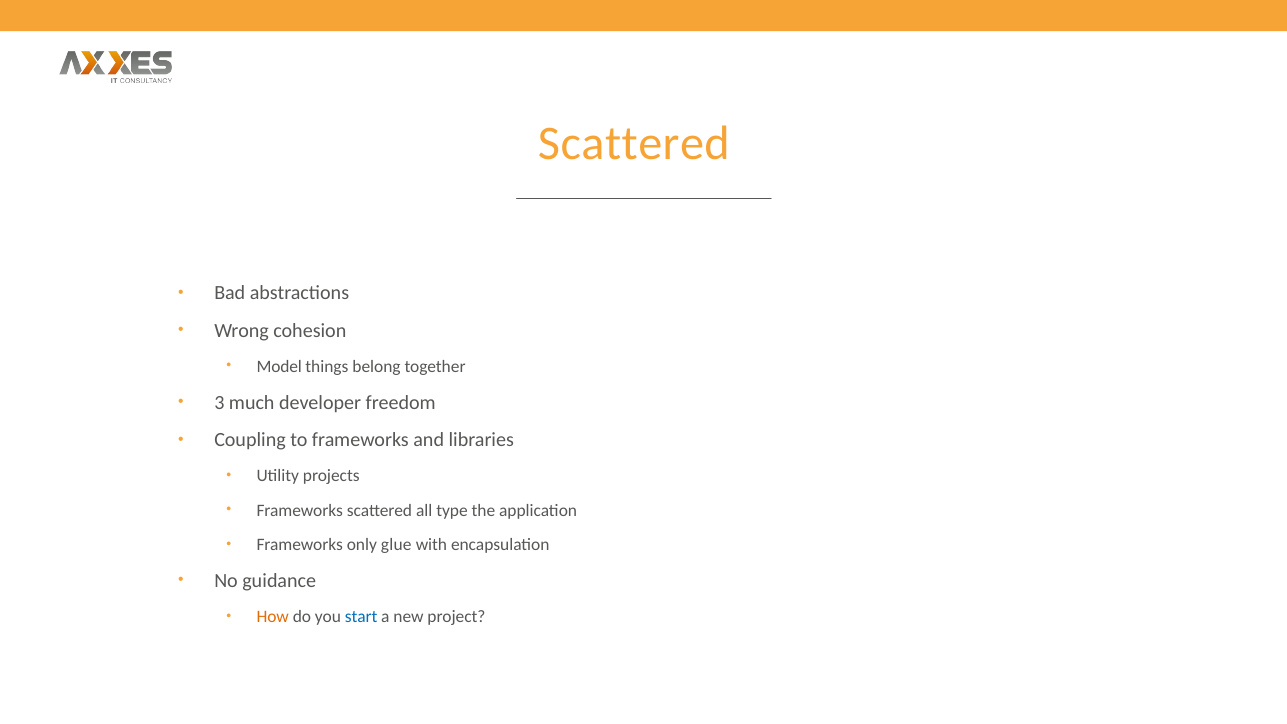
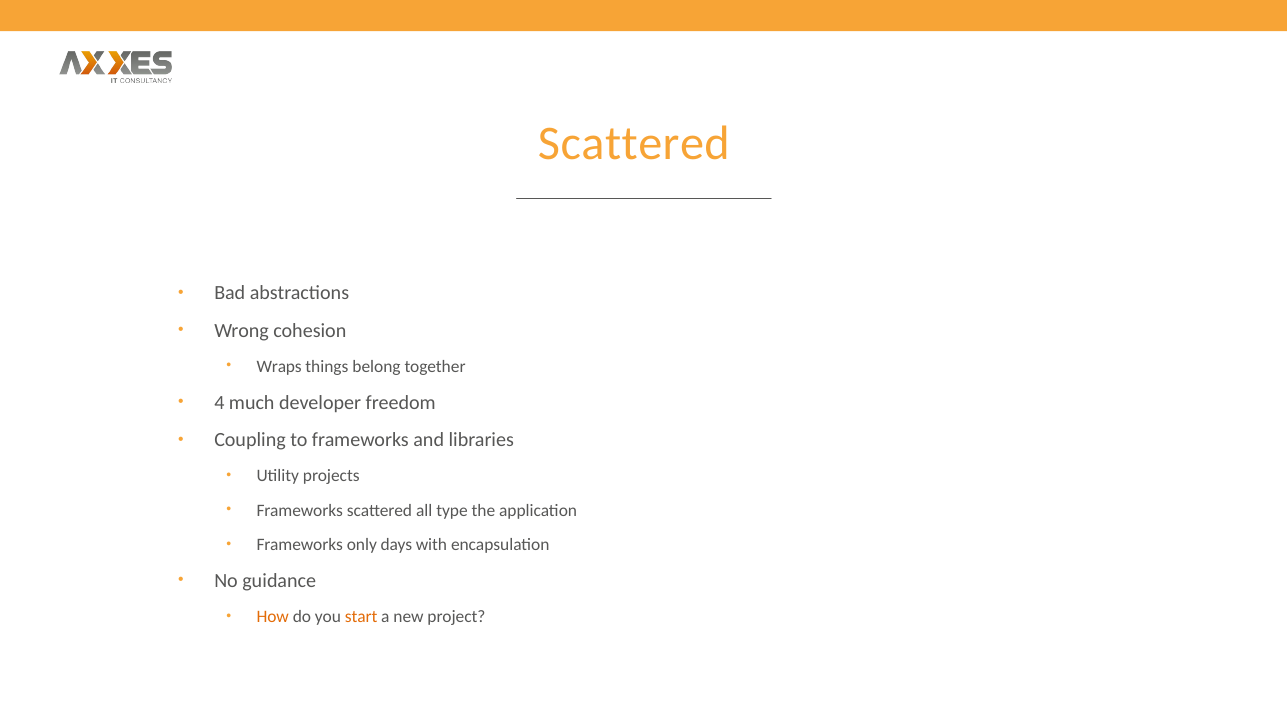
Model: Model -> Wraps
3: 3 -> 4
glue: glue -> days
start colour: blue -> orange
